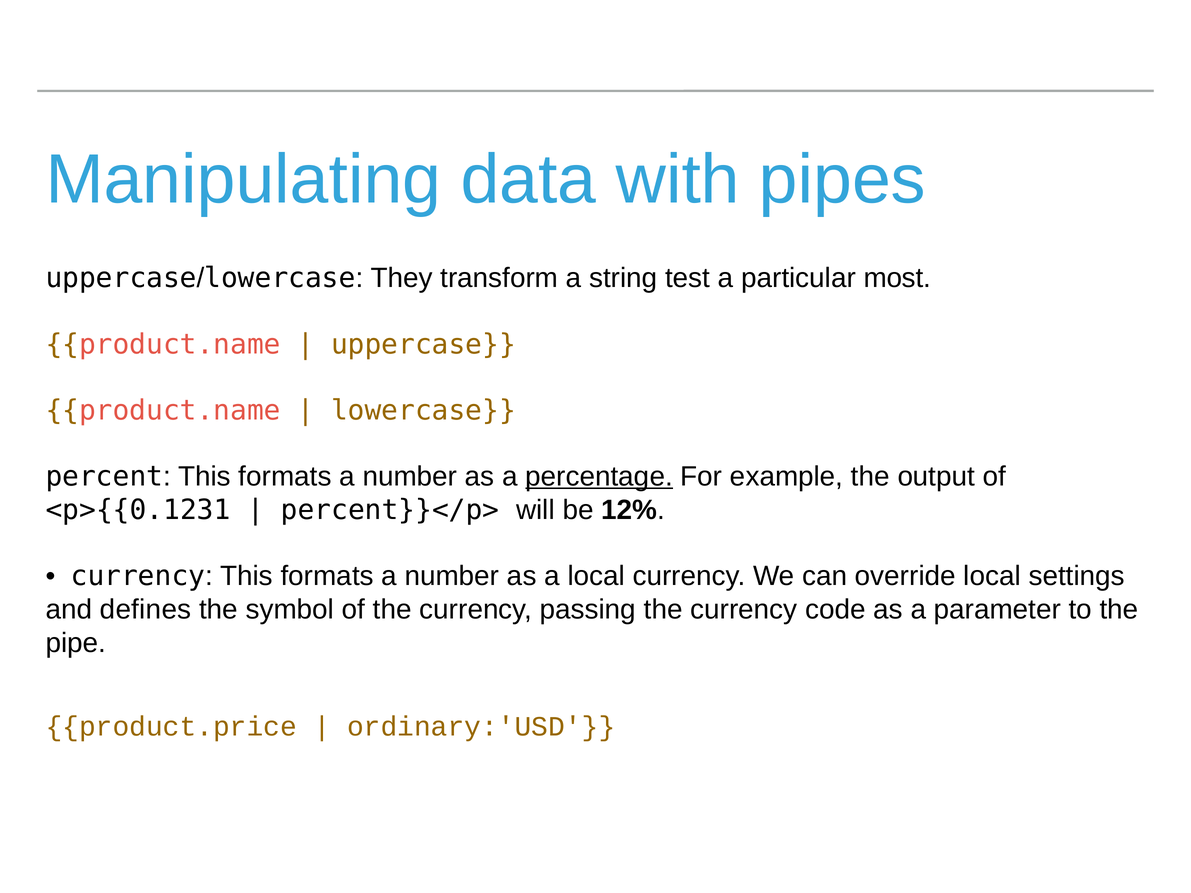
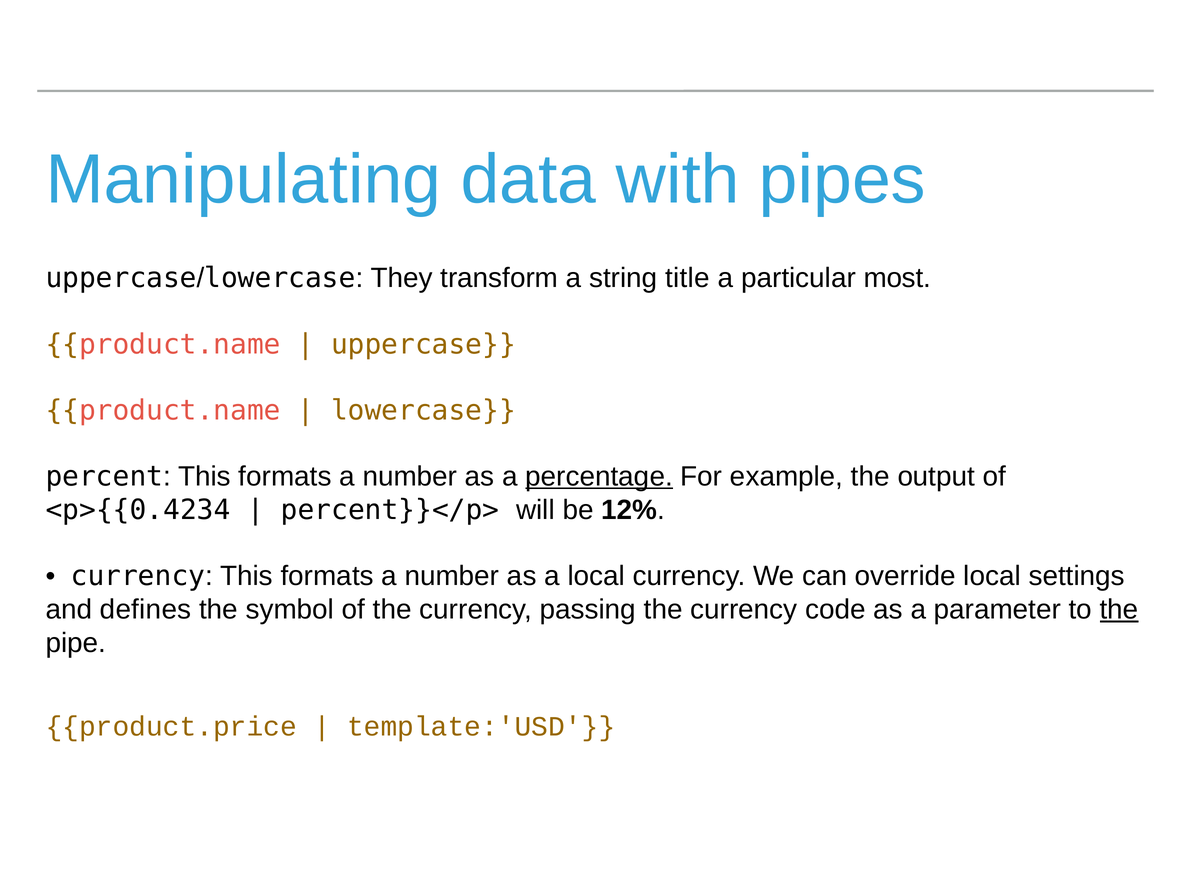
test: test -> title
<p>{{0.1231: <p>{{0.1231 -> <p>{{0.4234
the at (1119, 610) underline: none -> present
ordinary:'USD: ordinary:'USD -> template:'USD
